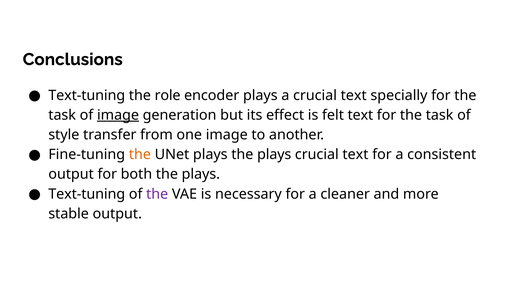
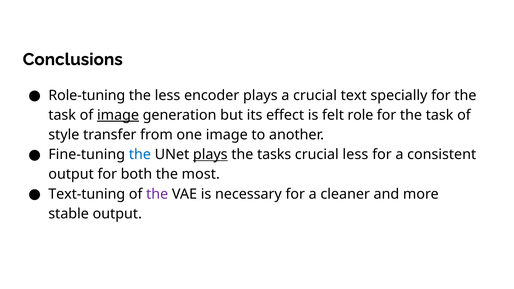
Text-tuning at (87, 95): Text-tuning -> Role-tuning
the role: role -> less
felt text: text -> role
the at (140, 155) colour: orange -> blue
plays at (210, 155) underline: none -> present
plays at (274, 155): plays -> tasks
text at (355, 155): text -> less
both the plays: plays -> most
